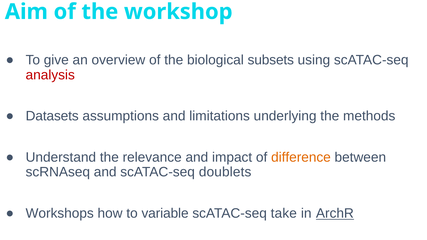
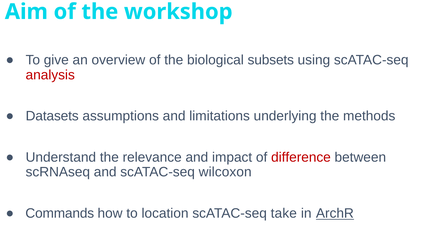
difference colour: orange -> red
doublets: doublets -> wilcoxon
Workshops: Workshops -> Commands
variable: variable -> location
